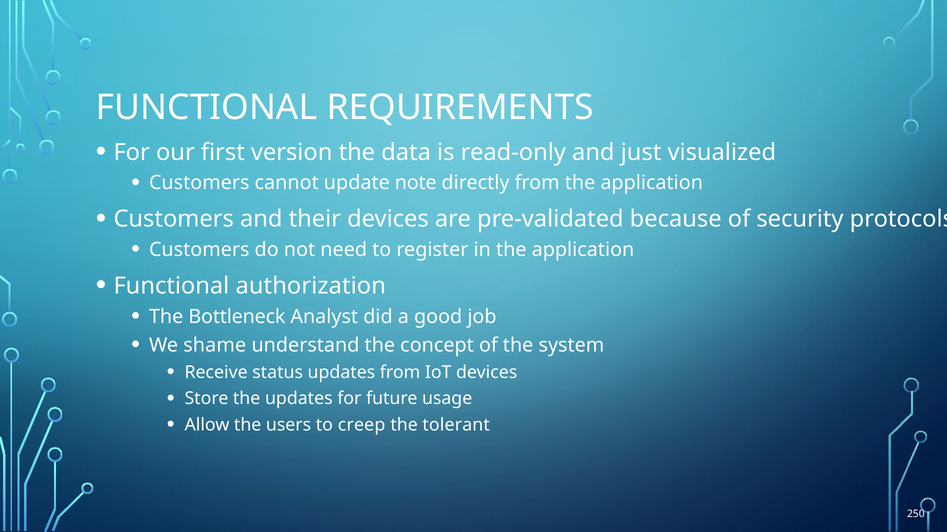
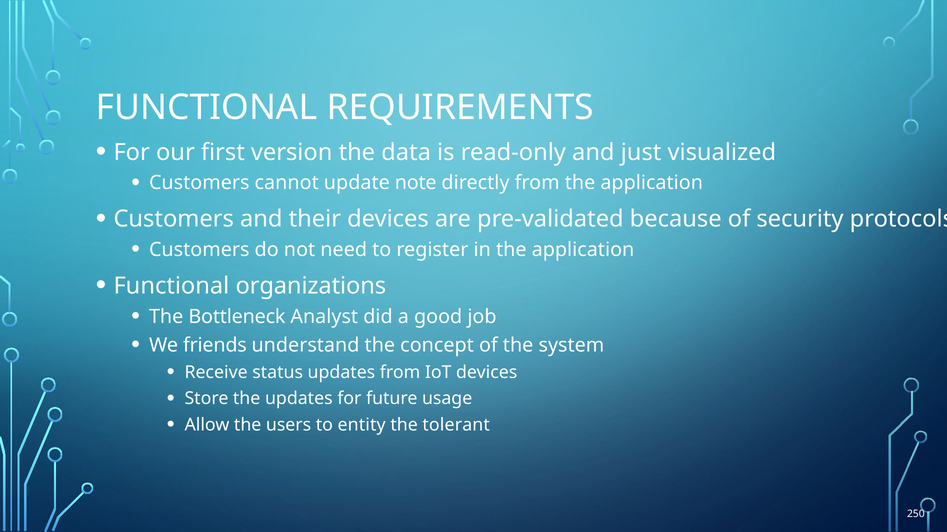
authorization: authorization -> organizations
shame: shame -> friends
creep: creep -> entity
